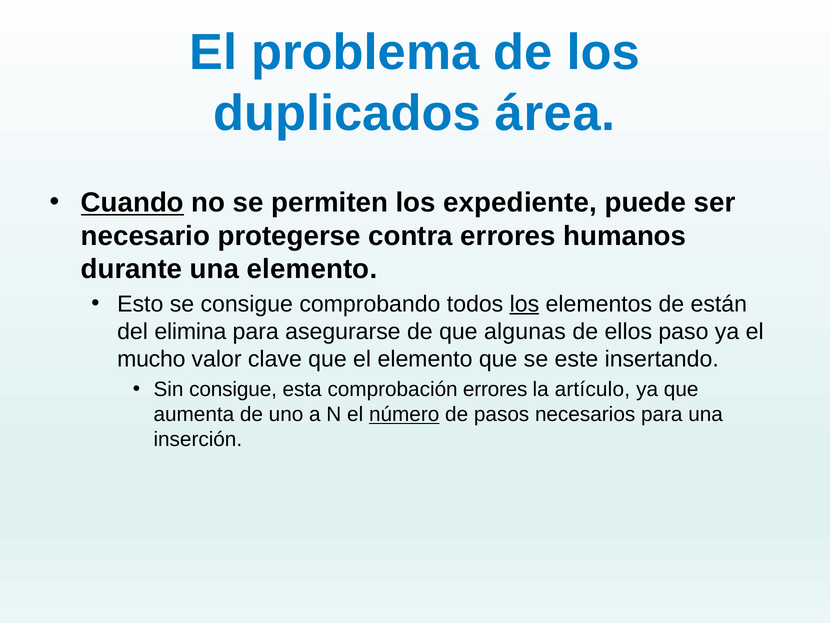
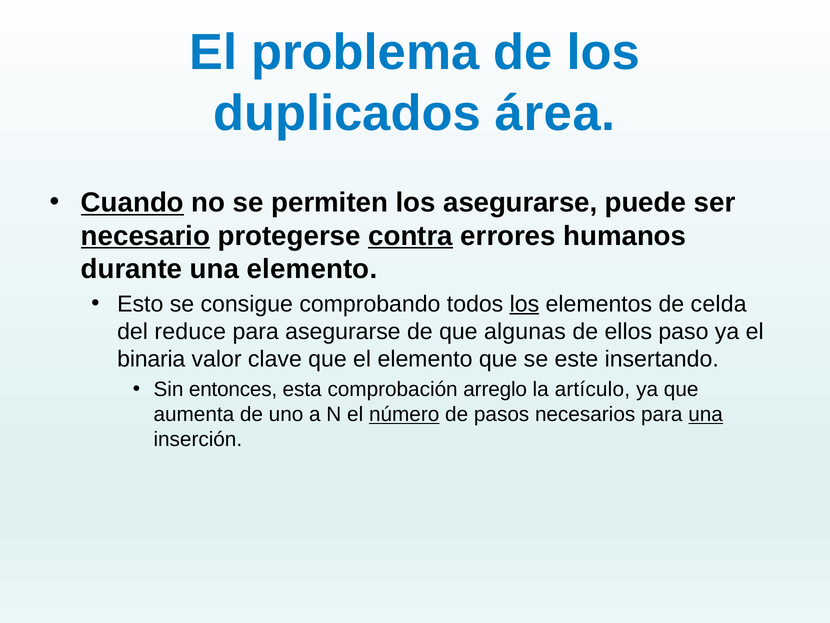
los expediente: expediente -> asegurarse
necesario underline: none -> present
contra underline: none -> present
están: están -> celda
elimina: elimina -> reduce
mucho: mucho -> binaria
Sin consigue: consigue -> entonces
comprobación errores: errores -> arreglo
una at (706, 414) underline: none -> present
